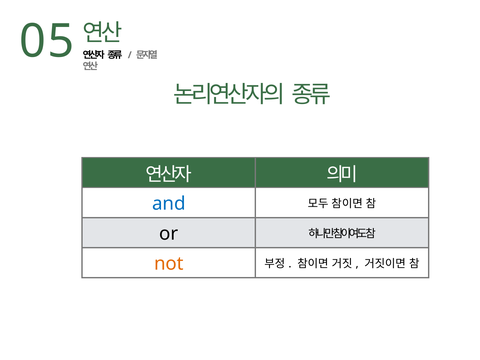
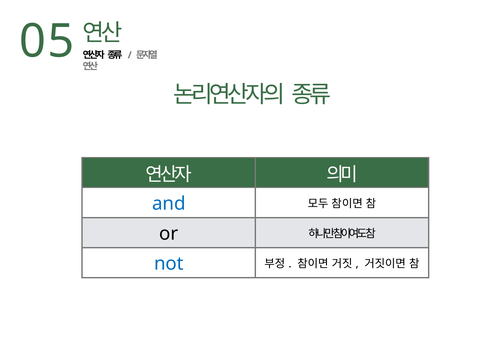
not colour: orange -> blue
